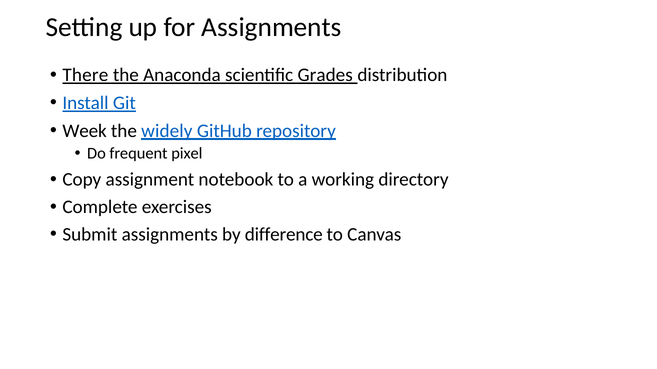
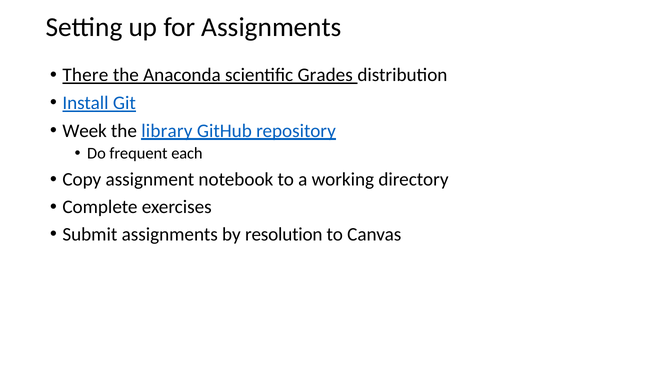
widely: widely -> library
pixel: pixel -> each
difference: difference -> resolution
